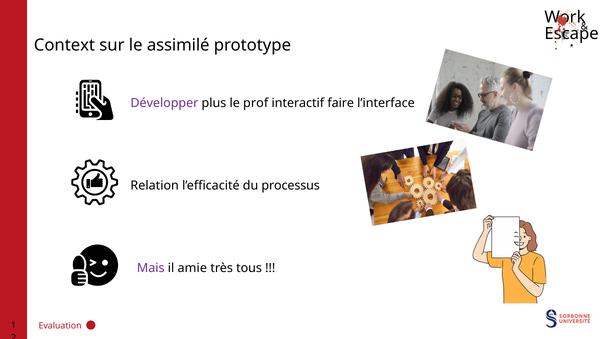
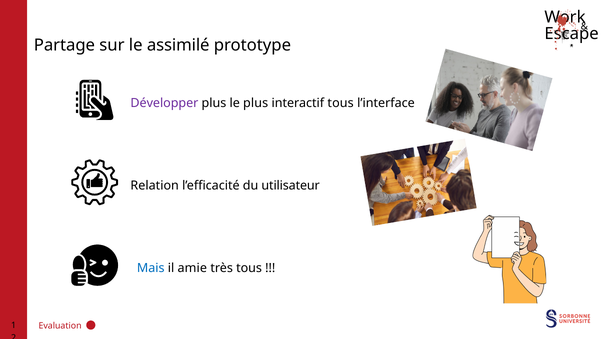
Context: Context -> Partage
le prof: prof -> plus
interactif faire: faire -> tous
processus: processus -> utilisateur
Mais colour: purple -> blue
